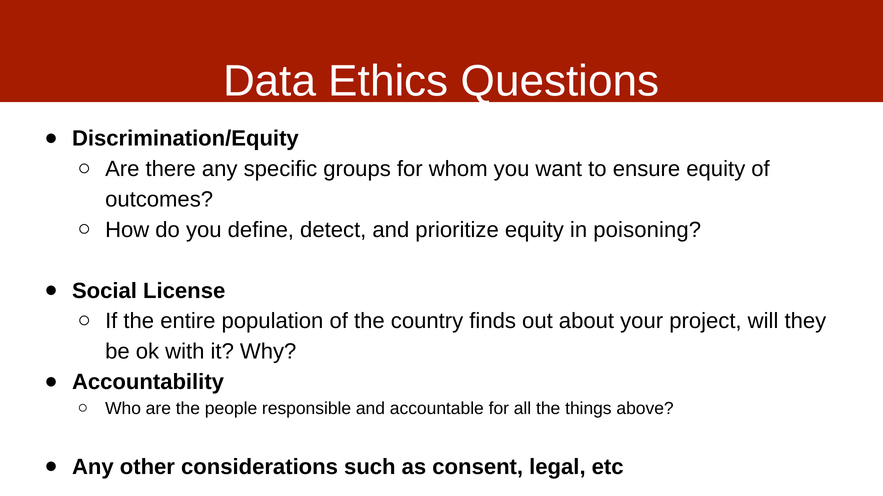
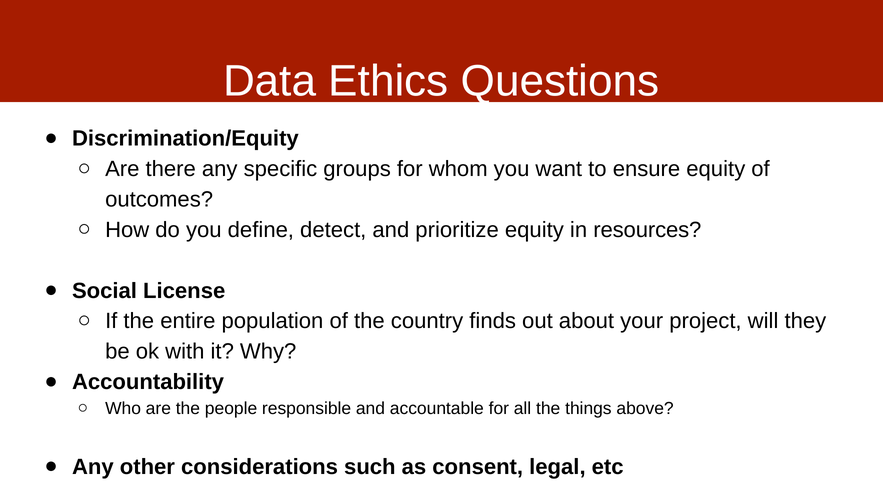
poisoning: poisoning -> resources
